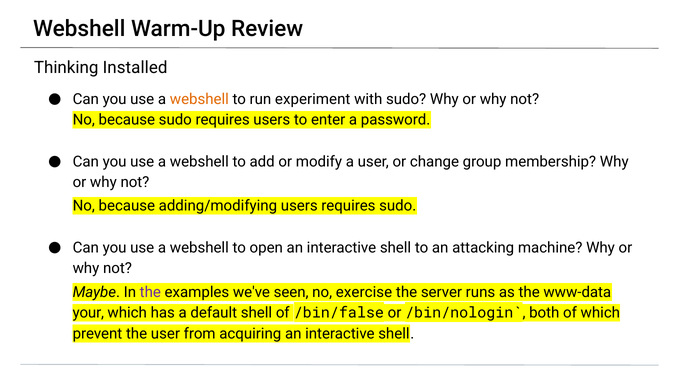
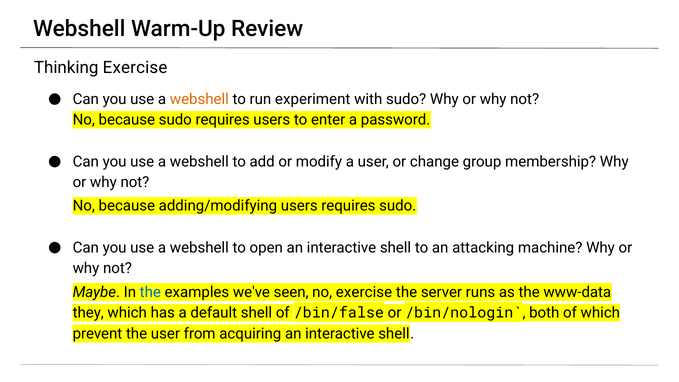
Thinking Installed: Installed -> Exercise
the at (150, 292) colour: purple -> blue
your: your -> they
